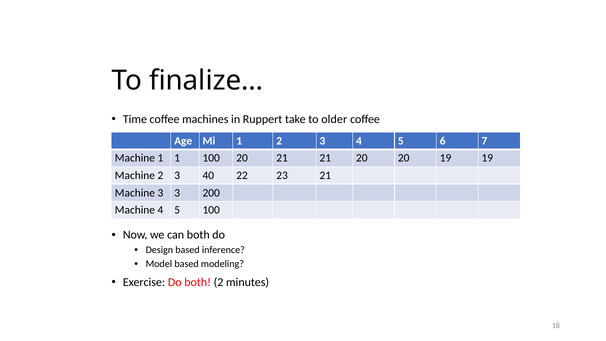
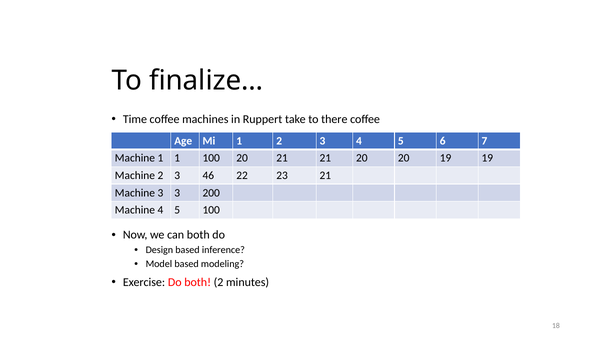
older: older -> there
40: 40 -> 46
